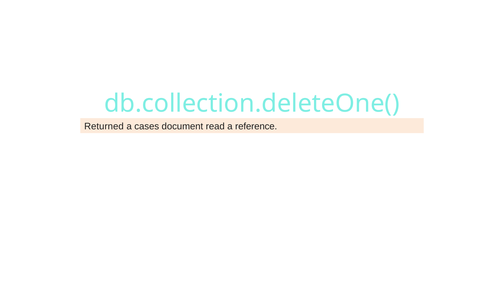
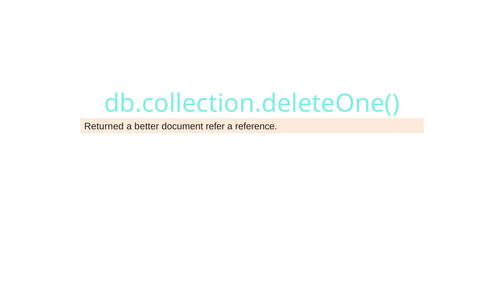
cases: cases -> better
read: read -> refer
